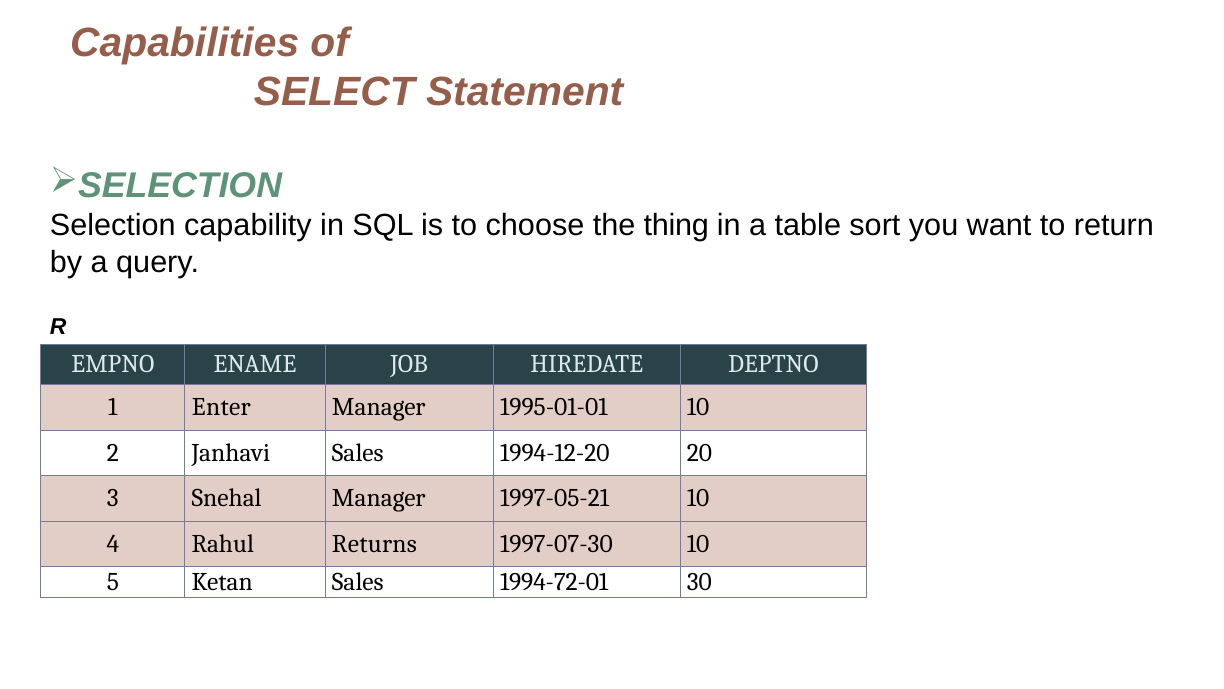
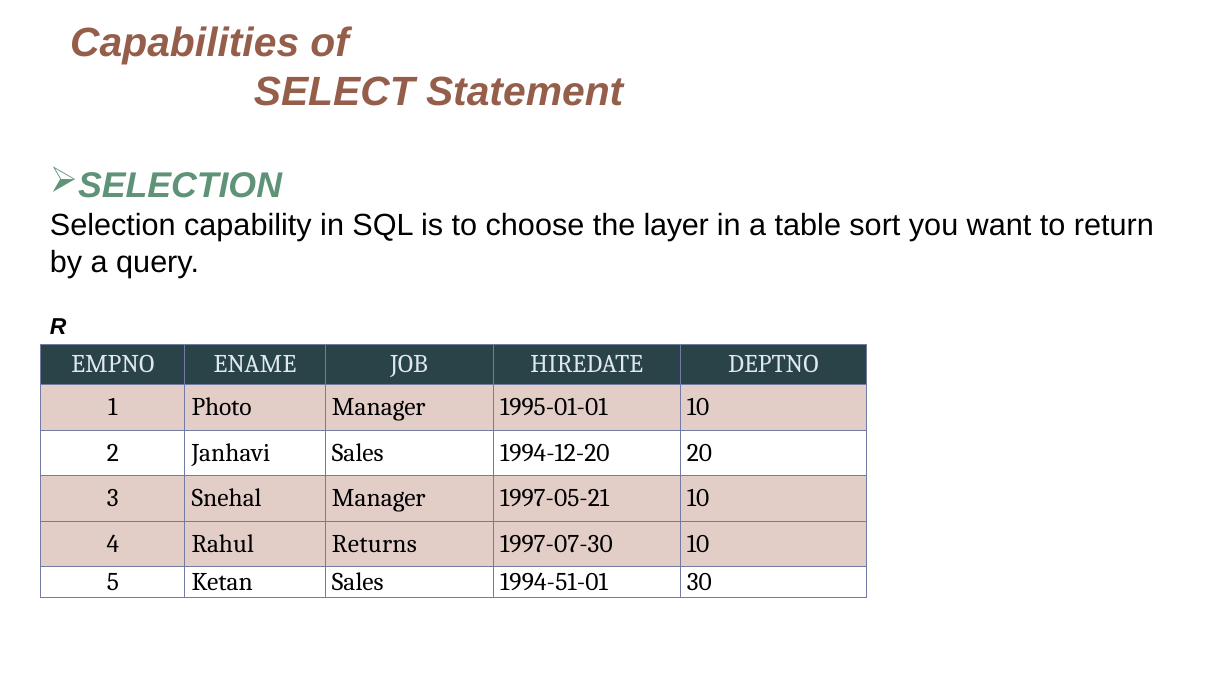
thing: thing -> layer
Enter: Enter -> Photo
1994-72-01: 1994-72-01 -> 1994-51-01
